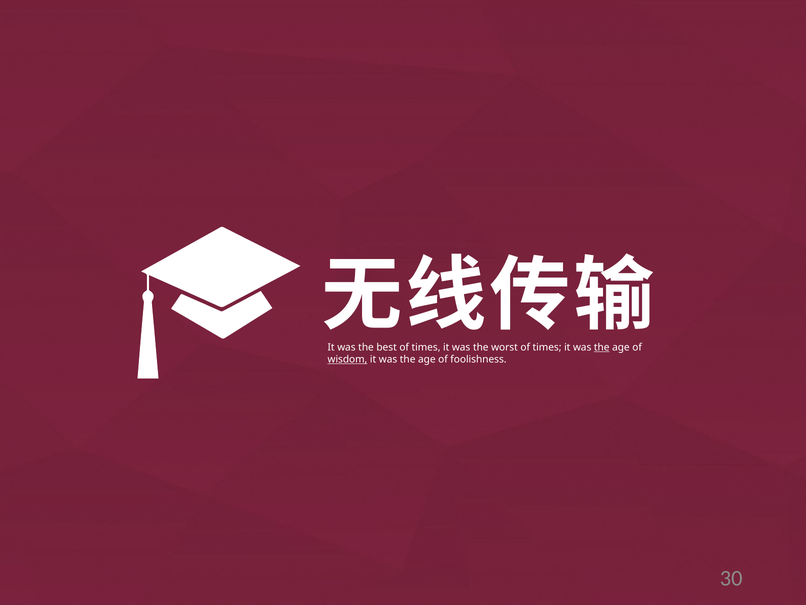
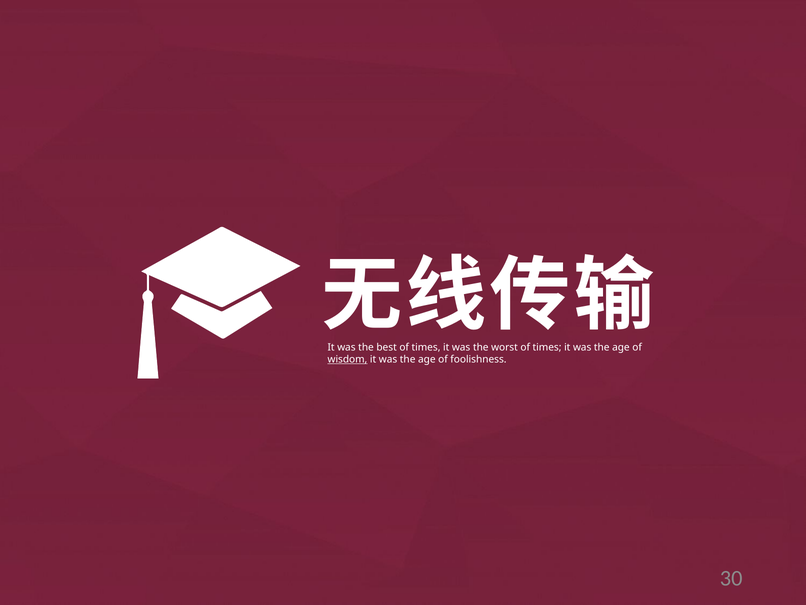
the at (602, 347) underline: present -> none
